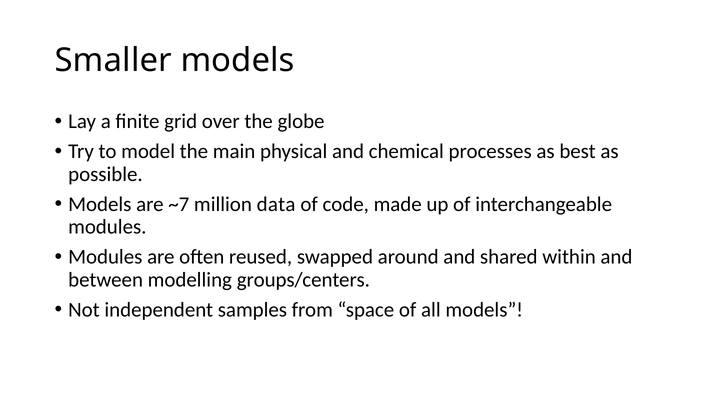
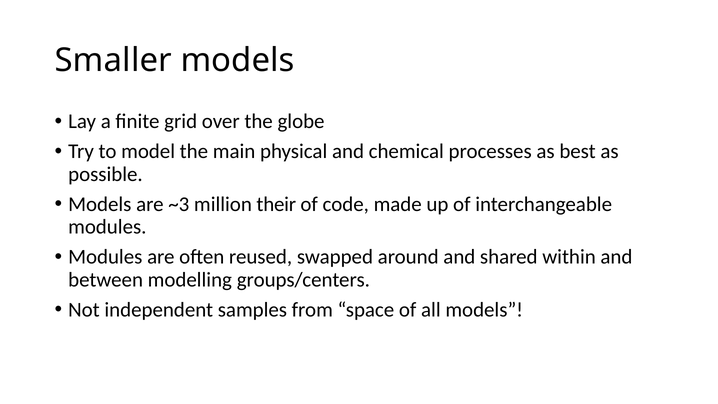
~7: ~7 -> ~3
data: data -> their
